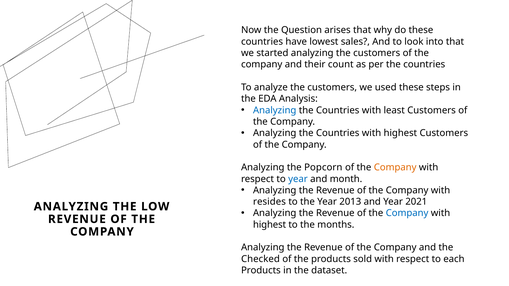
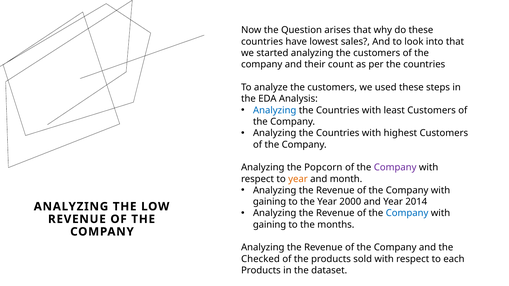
Company at (395, 168) colour: orange -> purple
year at (298, 179) colour: blue -> orange
resides at (269, 202): resides -> gaining
2013: 2013 -> 2000
2021: 2021 -> 2014
highest at (270, 225): highest -> gaining
